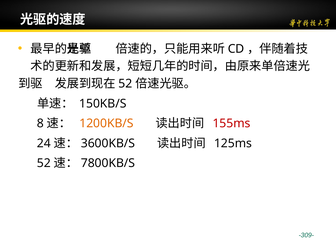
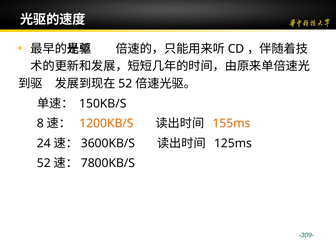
155ms colour: red -> orange
